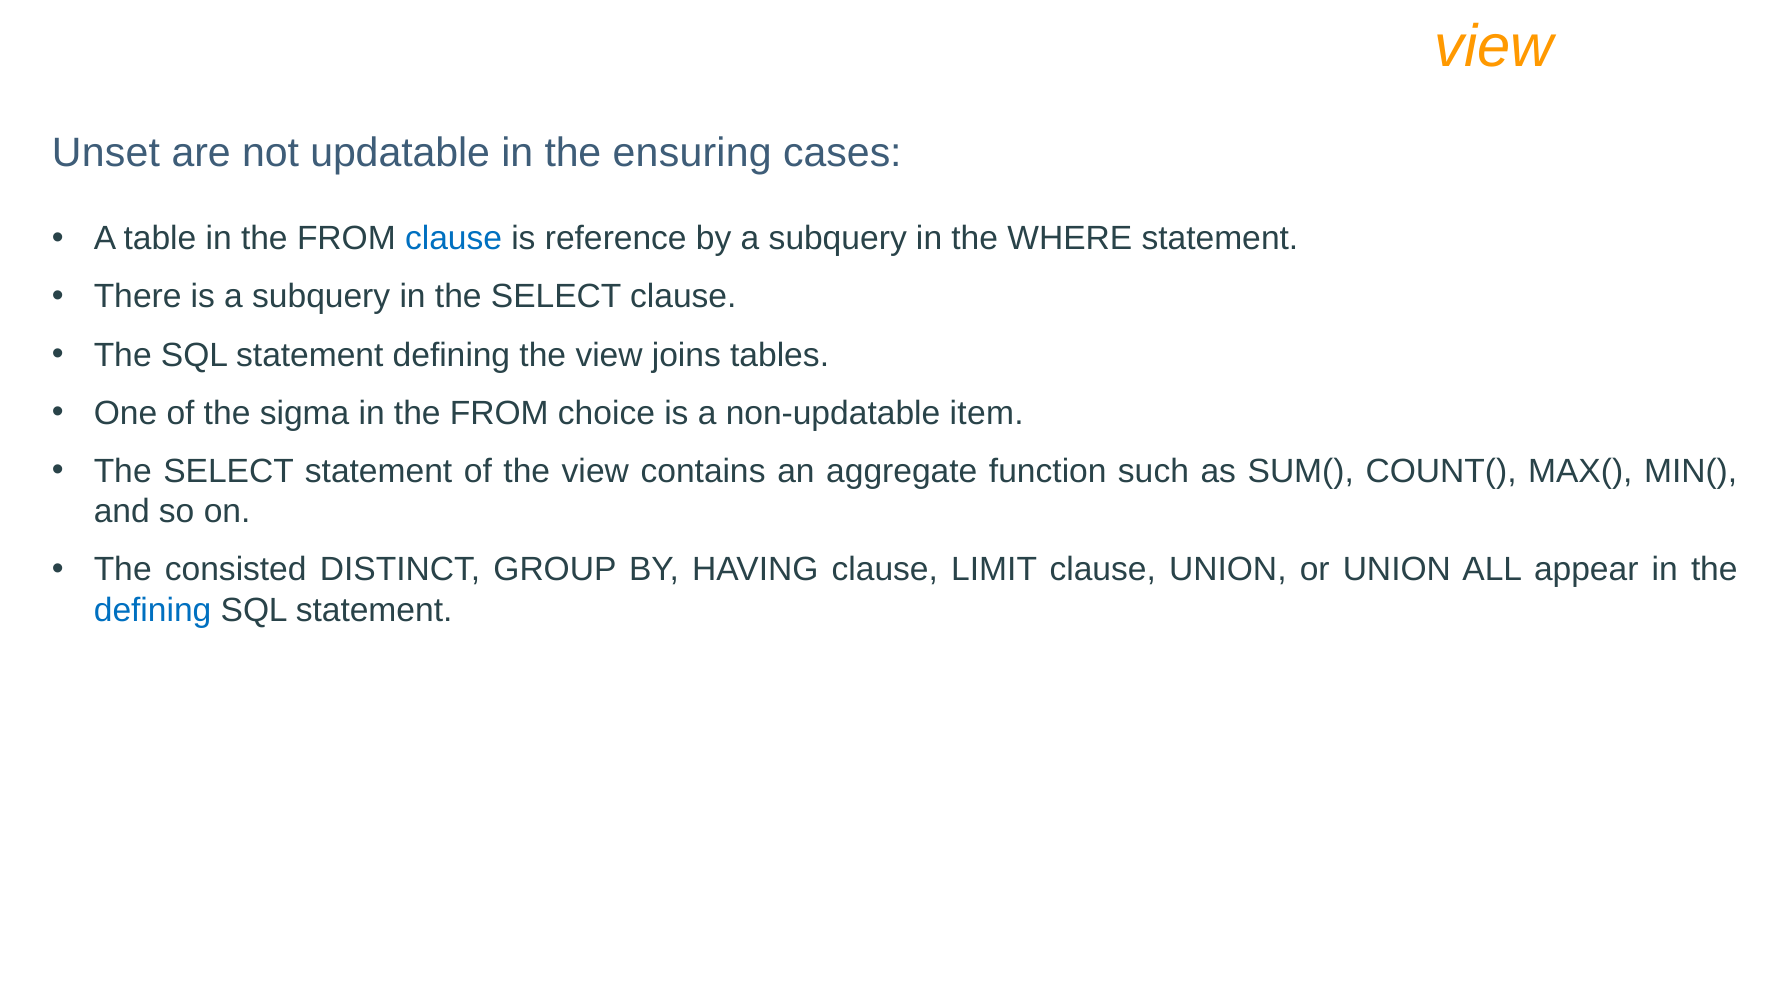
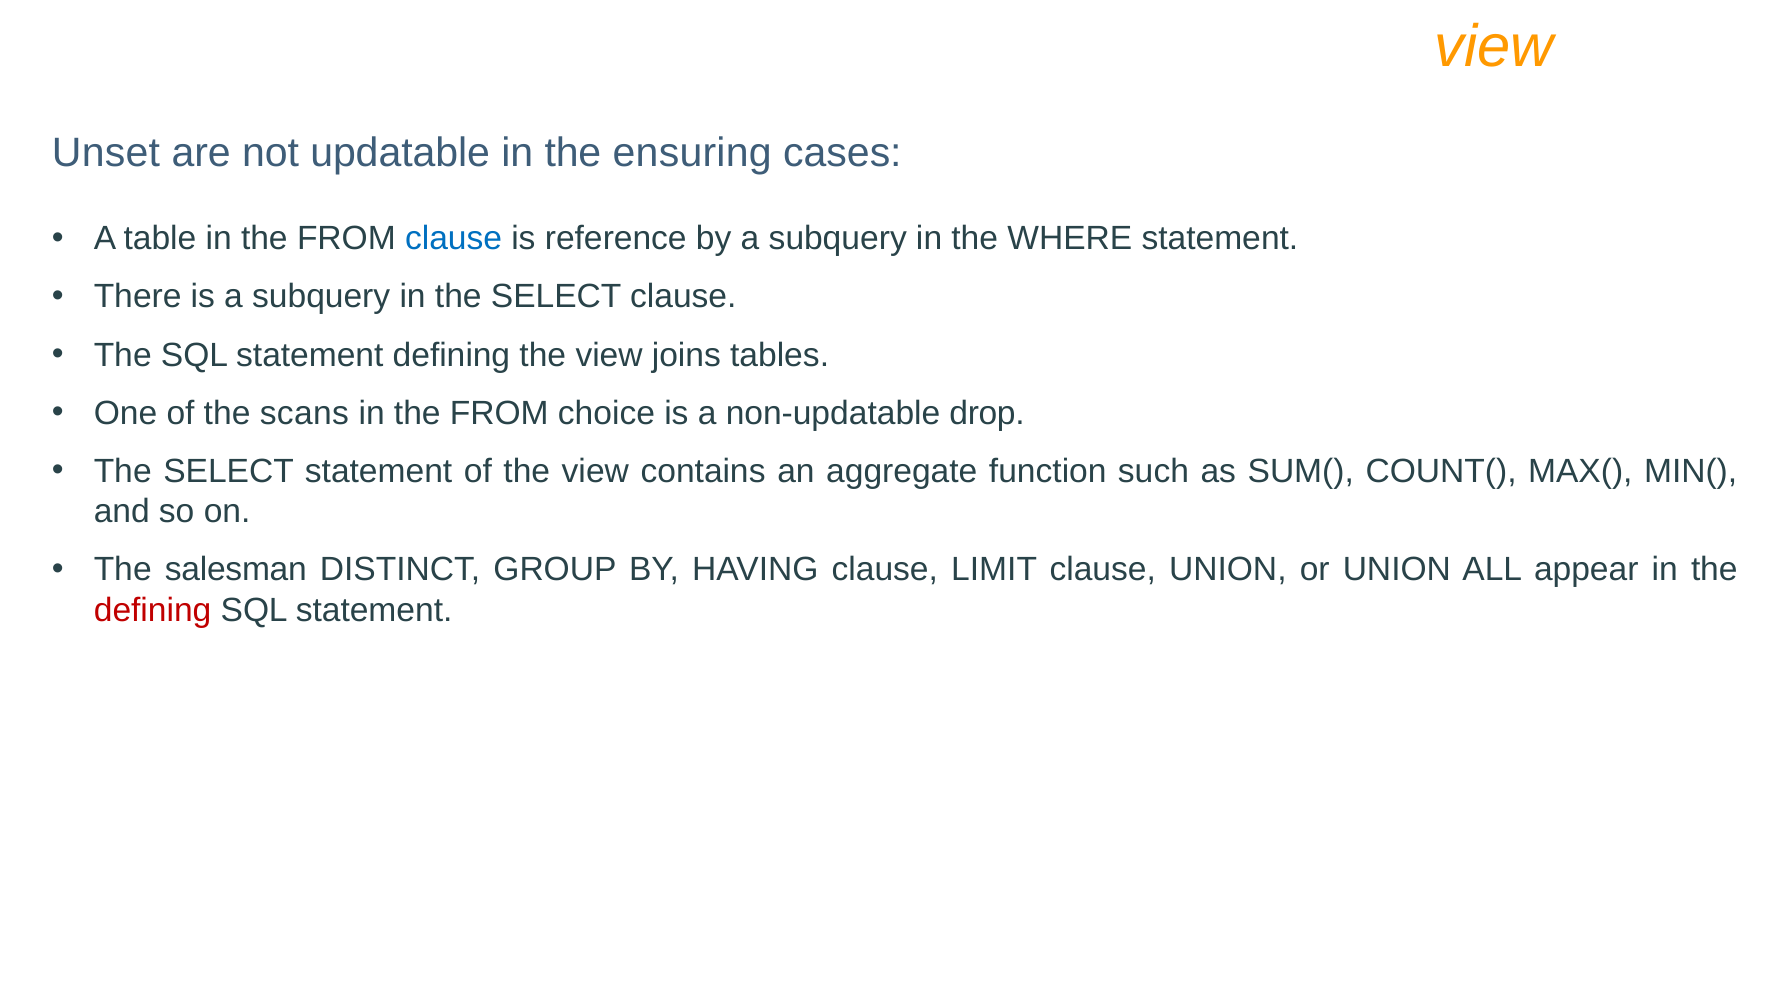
sigma: sigma -> scans
item: item -> drop
consisted: consisted -> salesman
defining at (153, 610) colour: blue -> red
